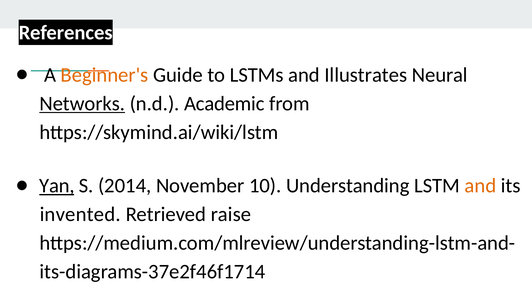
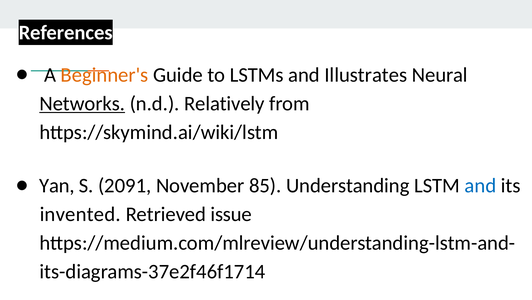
Academic: Academic -> Relatively
Yan underline: present -> none
2014: 2014 -> 2091
10: 10 -> 85
and at (480, 185) colour: orange -> blue
raise: raise -> issue
